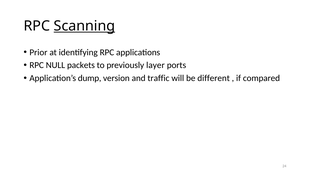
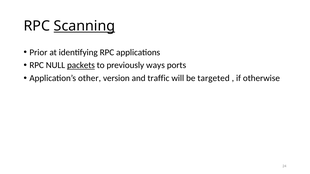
packets underline: none -> present
layer: layer -> ways
dump: dump -> other
different: different -> targeted
compared: compared -> otherwise
